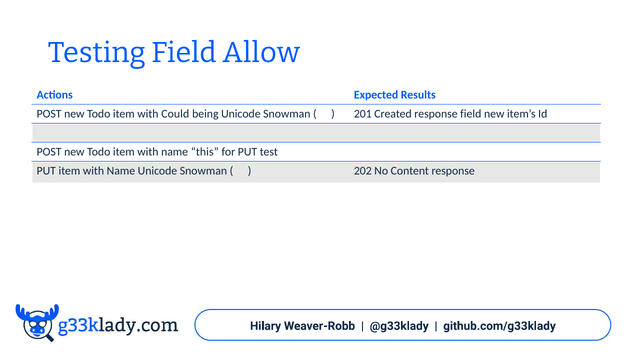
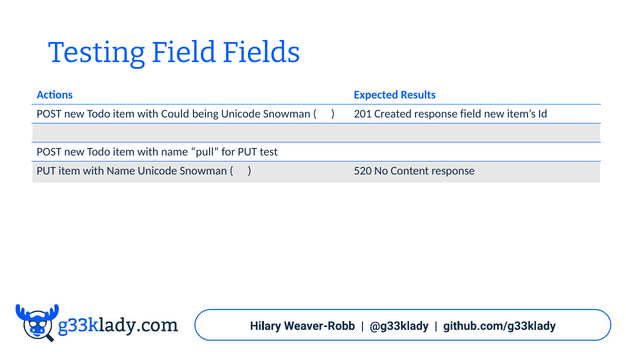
Allow: Allow -> Fields
this: this -> pull
202: 202 -> 520
